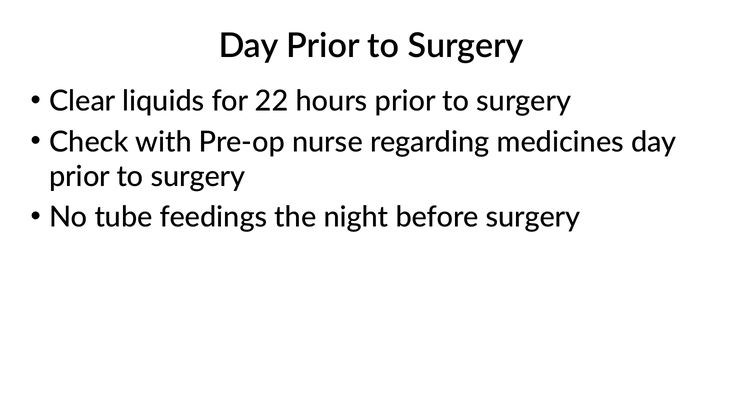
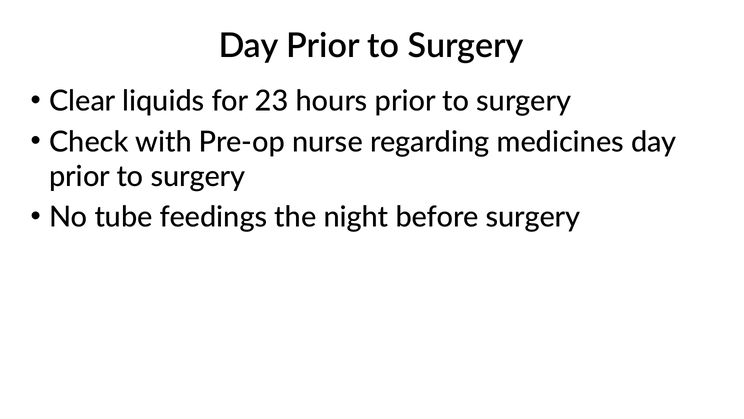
22: 22 -> 23
